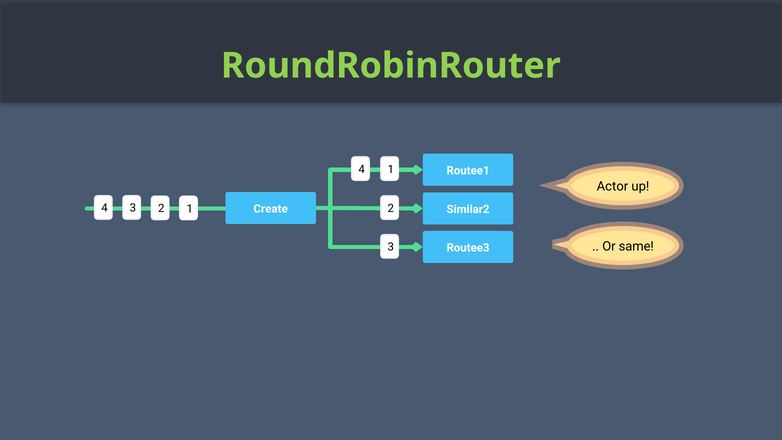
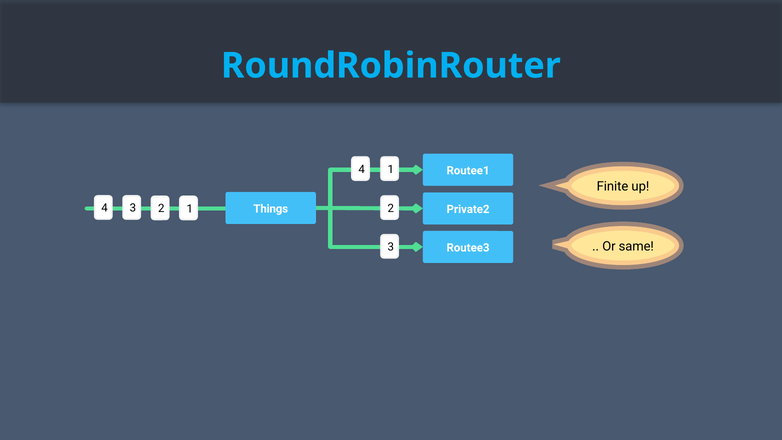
RoundRobinRouter colour: light green -> light blue
Actor: Actor -> Finite
Create: Create -> Things
Similar2: Similar2 -> Private2
